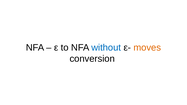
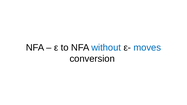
moves colour: orange -> blue
